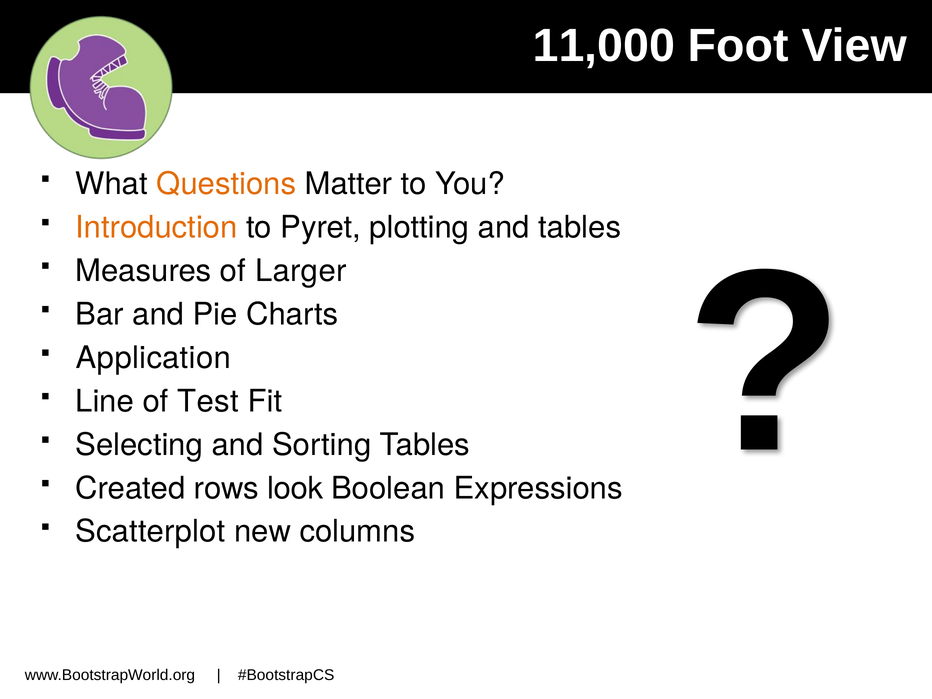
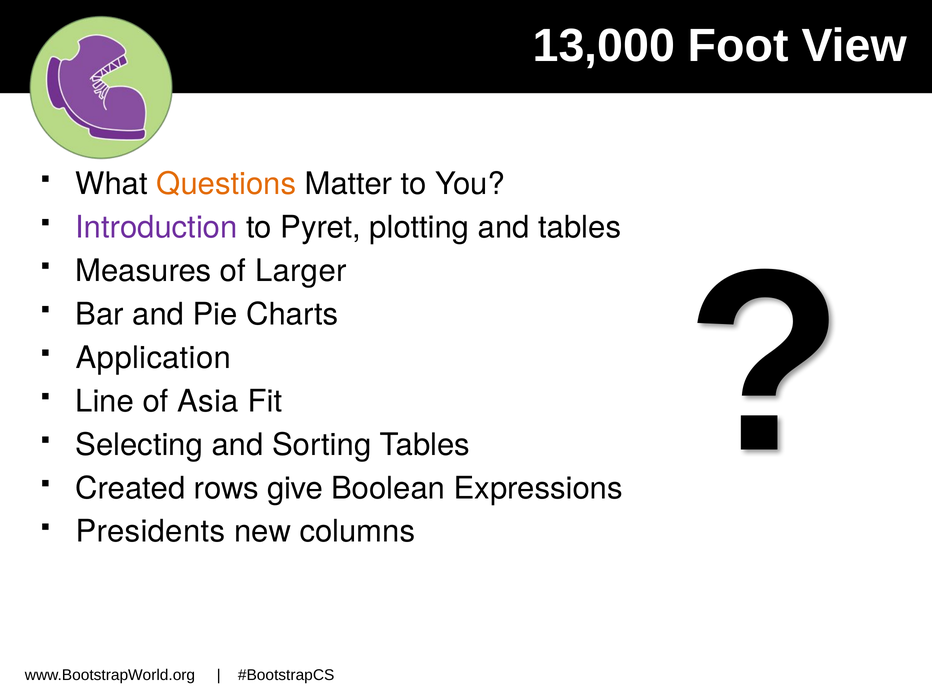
11,000: 11,000 -> 13,000
Introduction colour: orange -> purple
Test: Test -> Asia
look: look -> give
Scatterplot: Scatterplot -> Presidents
